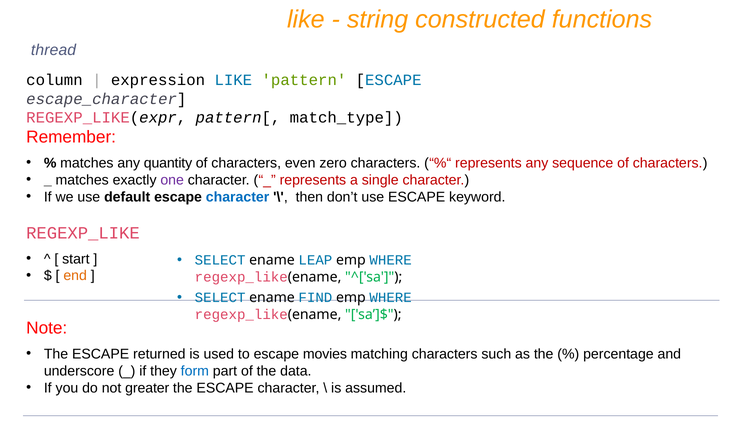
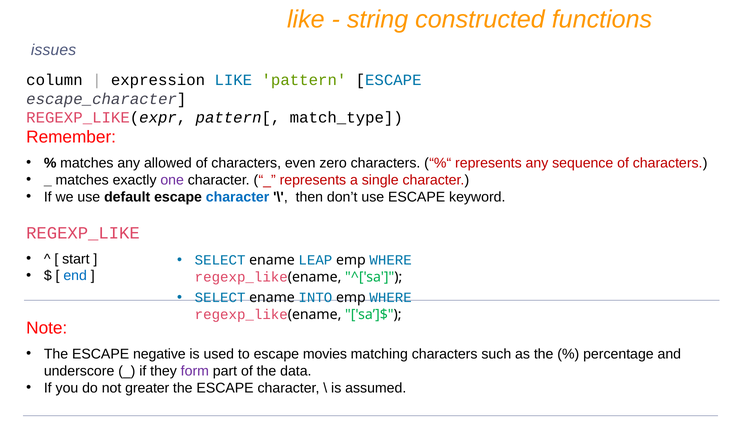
thread: thread -> issues
quantity: quantity -> allowed
end colour: orange -> blue
FIND: FIND -> INTO
returned: returned -> negative
form colour: blue -> purple
